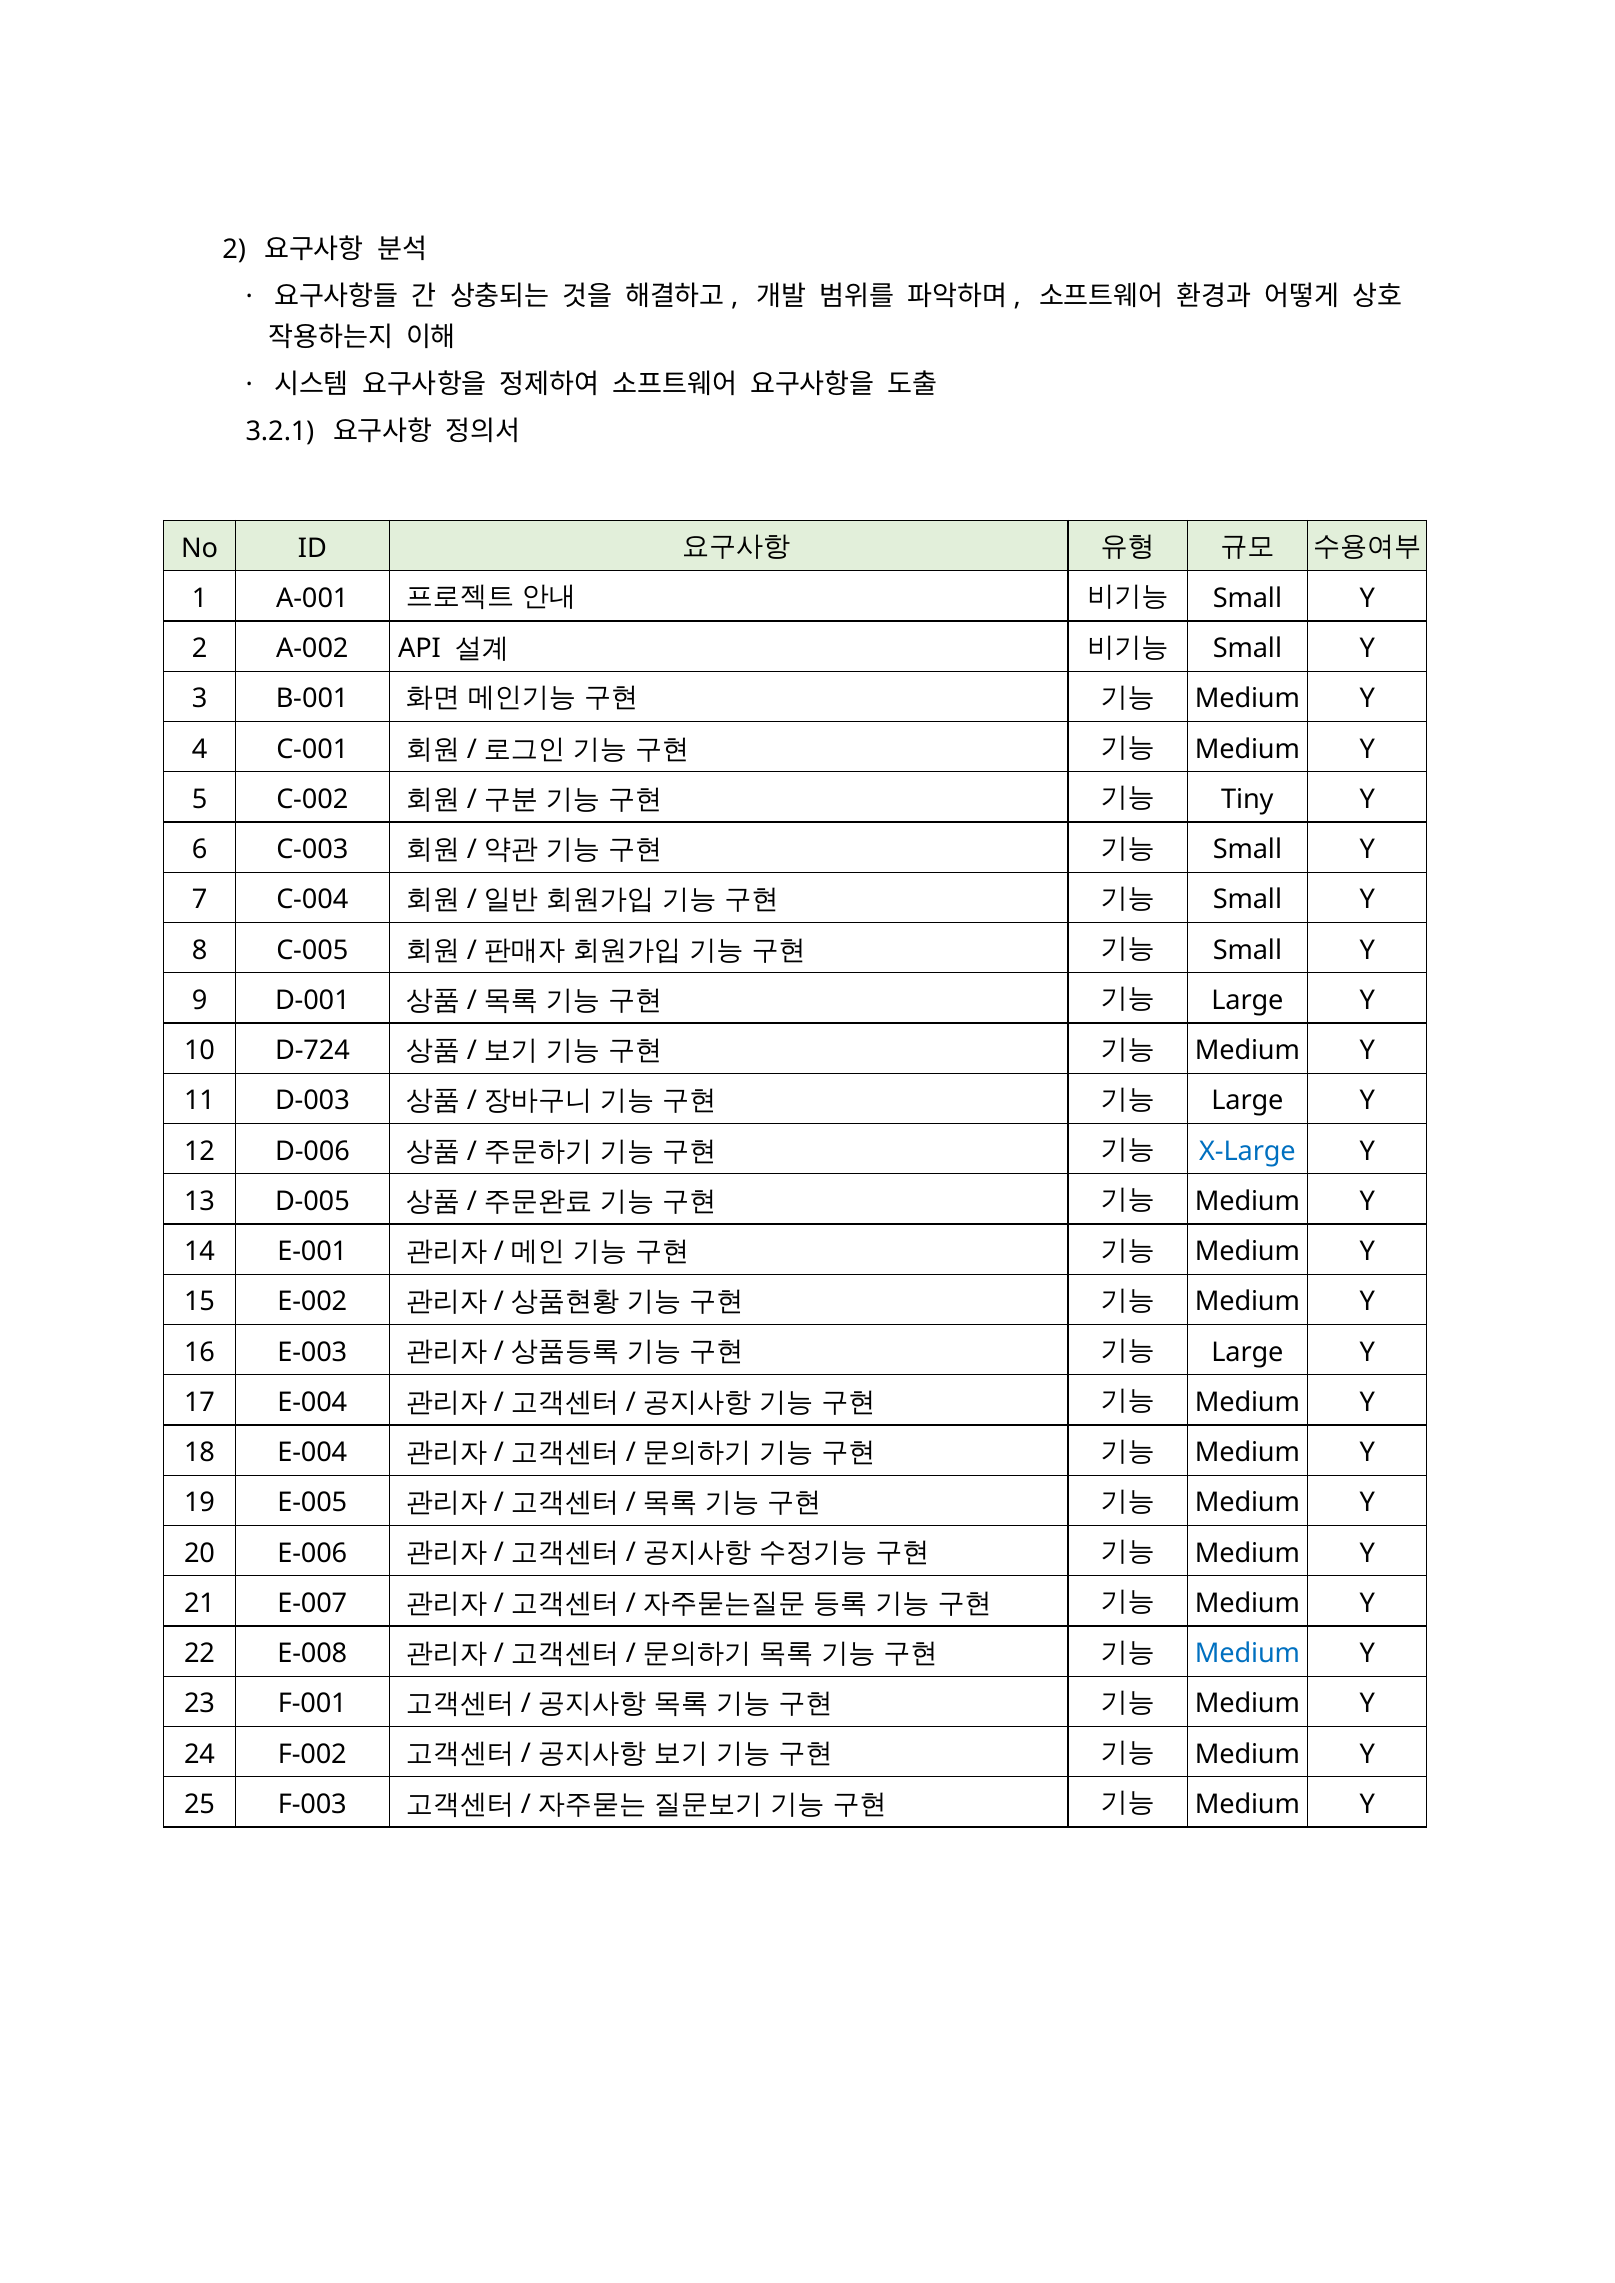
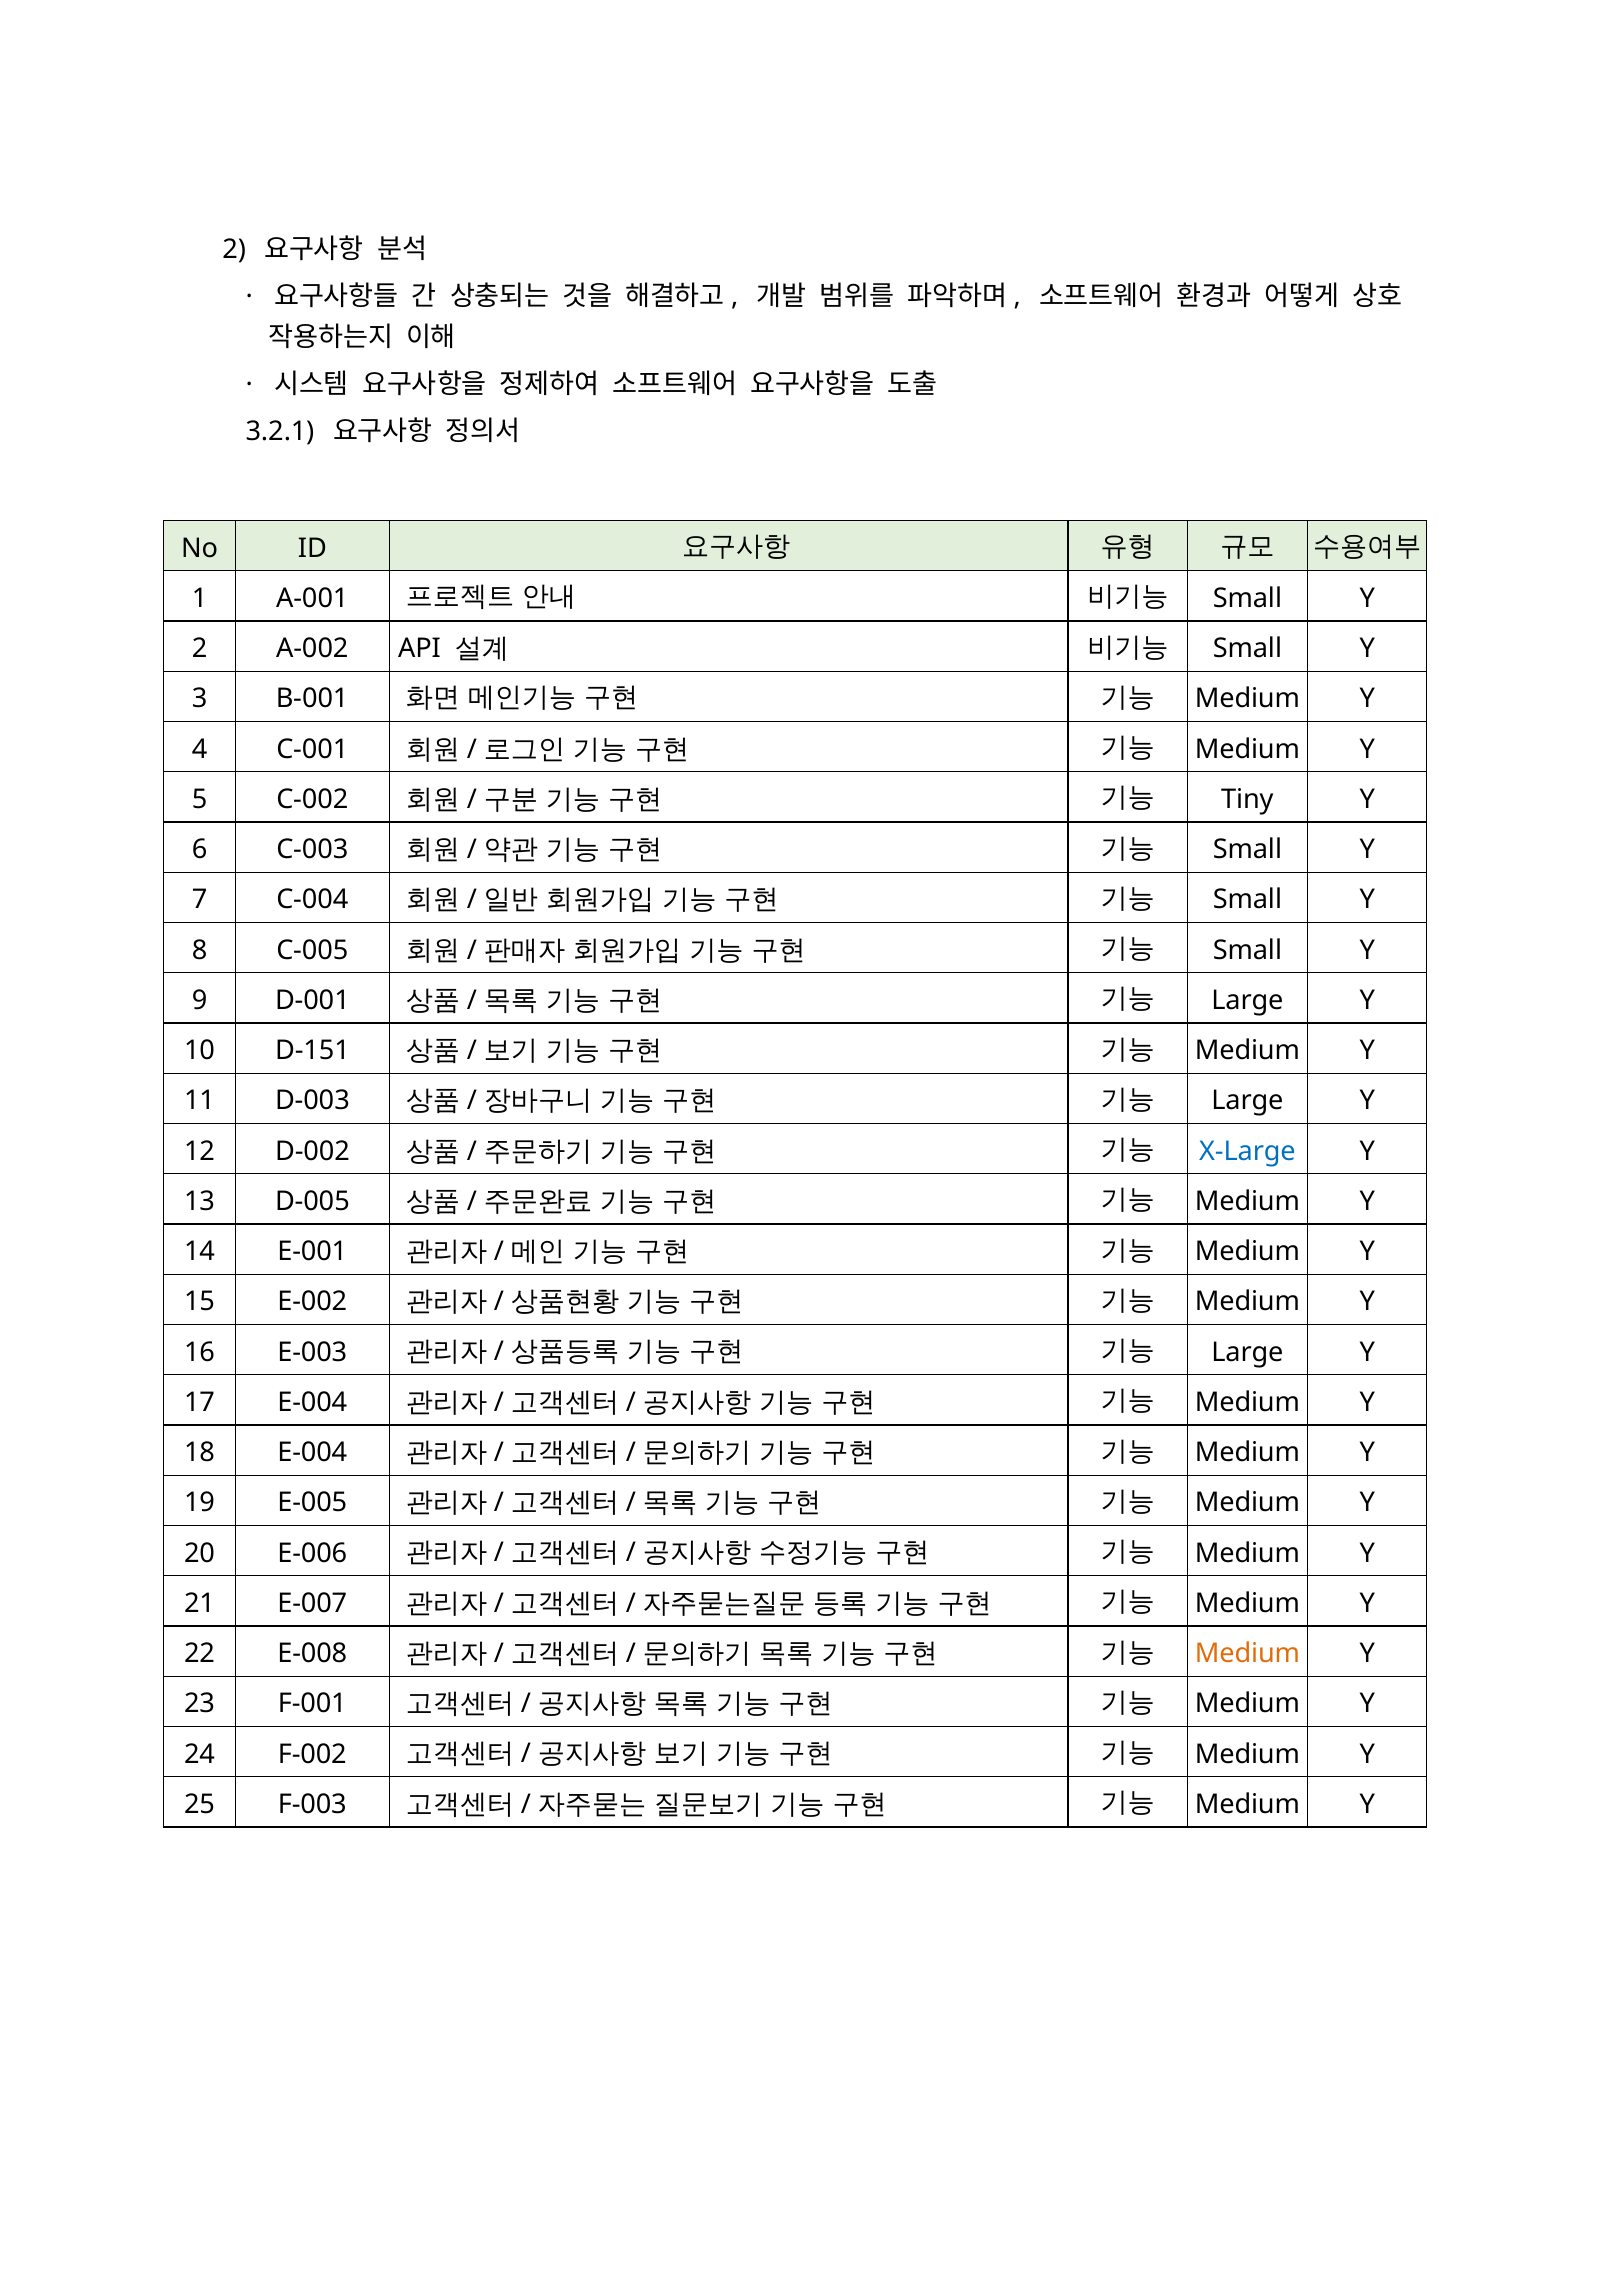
D-724: D-724 -> D-151
D-006: D-006 -> D-002
Medium at (1247, 1654) colour: blue -> orange
